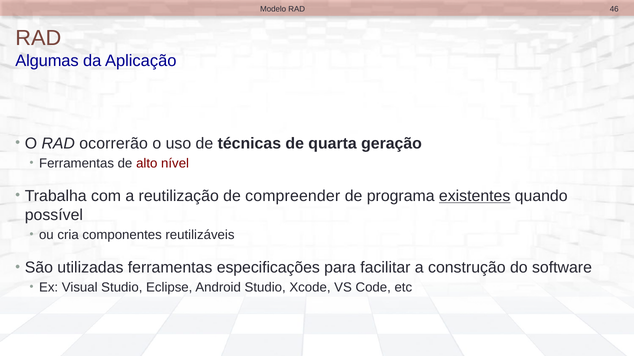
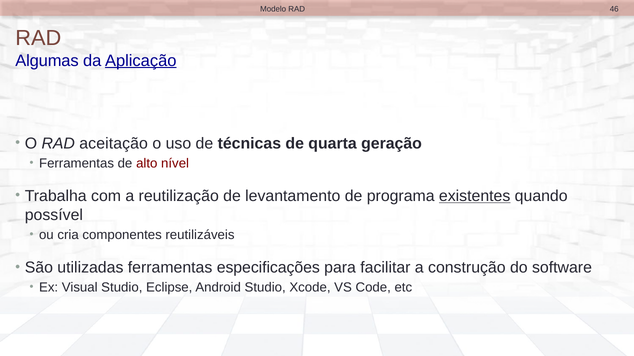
Aplicação underline: none -> present
ocorrerão: ocorrerão -> aceitação
compreender: compreender -> levantamento
